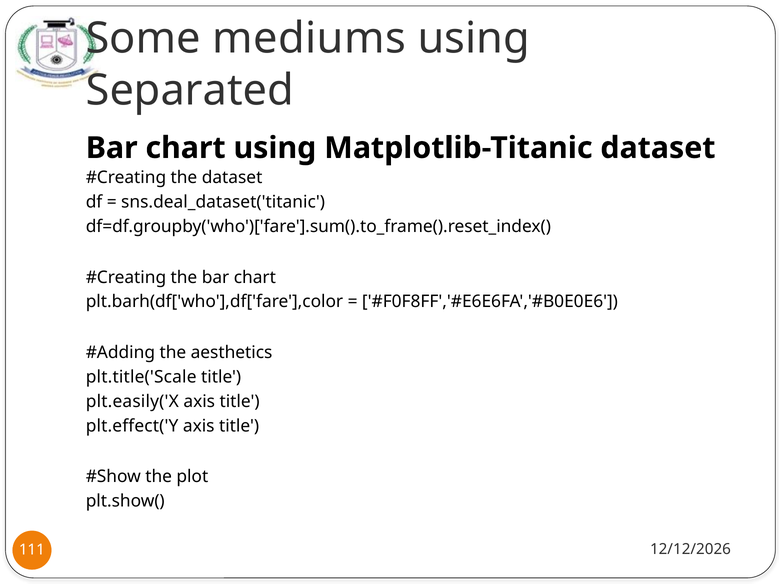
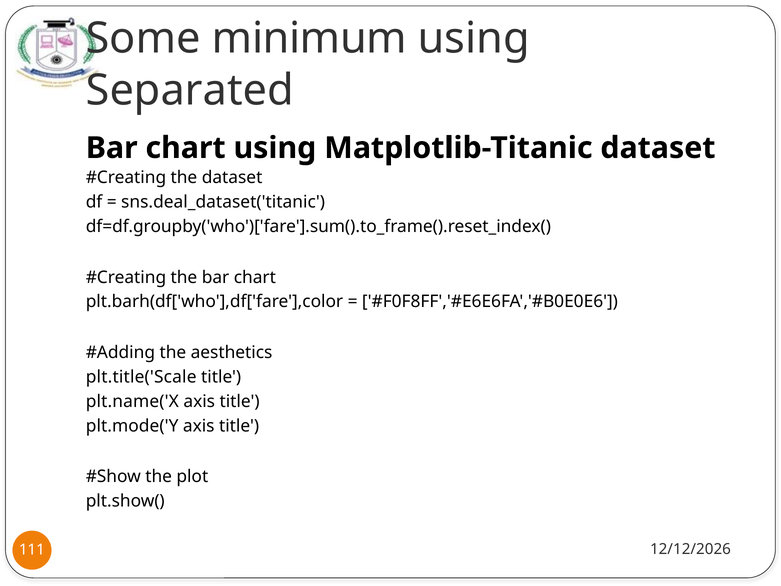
mediums: mediums -> minimum
plt.easily('X: plt.easily('X -> plt.name('X
plt.effect('Y: plt.effect('Y -> plt.mode('Y
